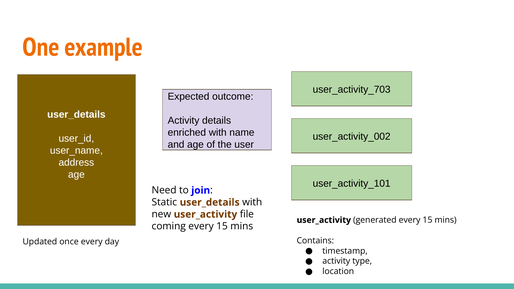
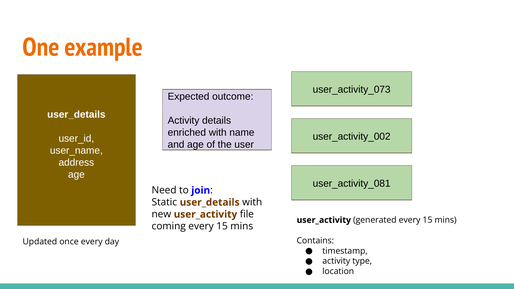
user_activity_703: user_activity_703 -> user_activity_073
user_activity_101: user_activity_101 -> user_activity_081
